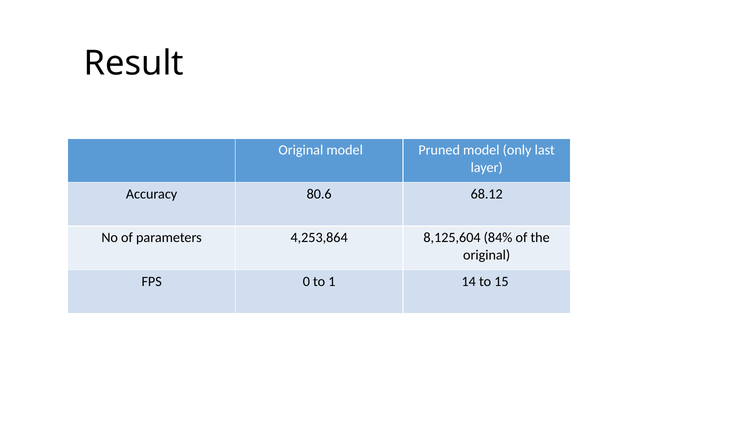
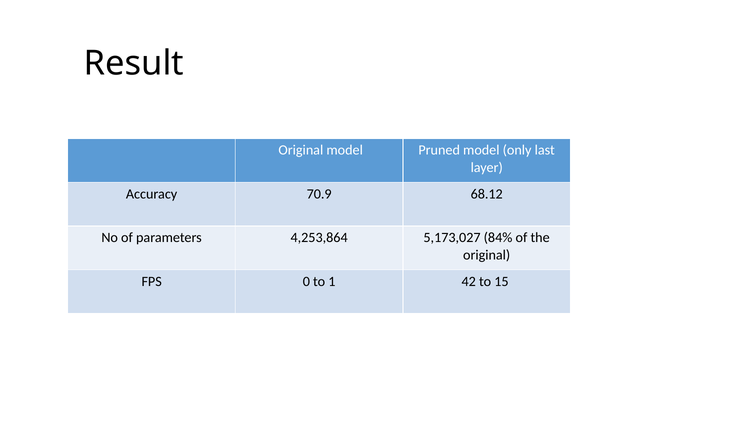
80.6: 80.6 -> 70.9
8,125,604: 8,125,604 -> 5,173,027
14: 14 -> 42
